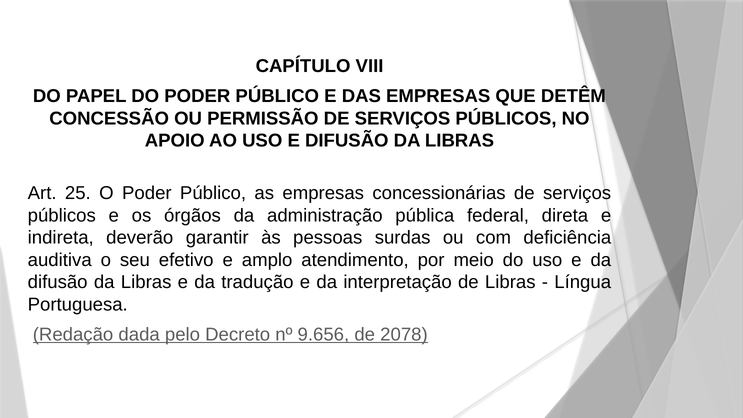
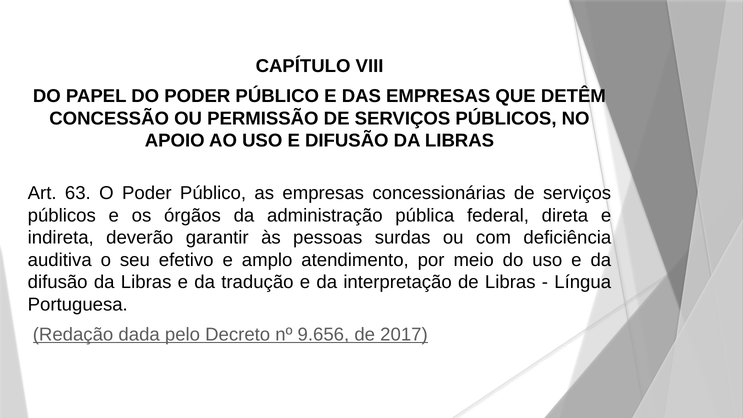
25: 25 -> 63
2078: 2078 -> 2017
